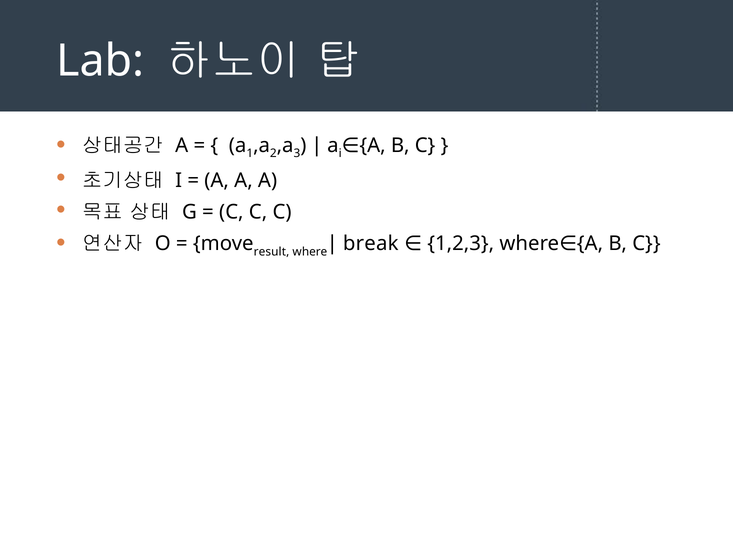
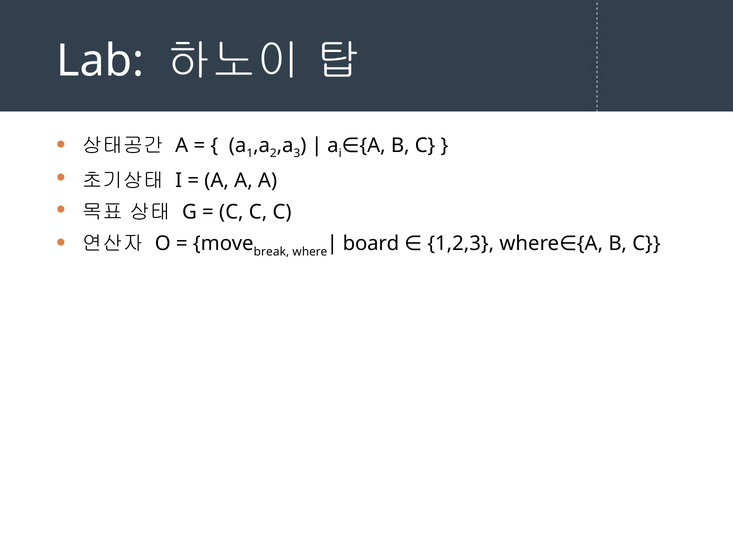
result: result -> break
break: break -> board
